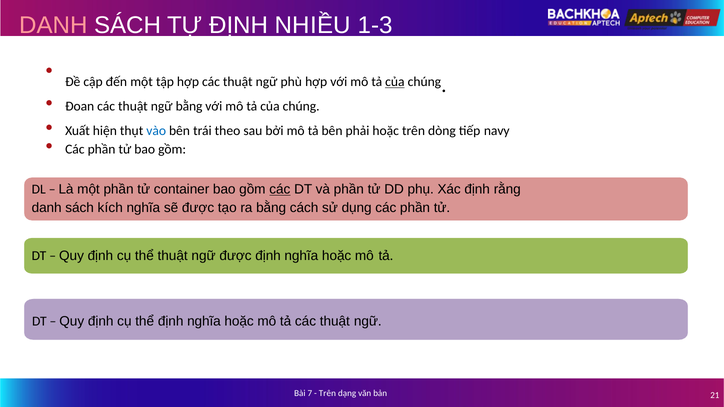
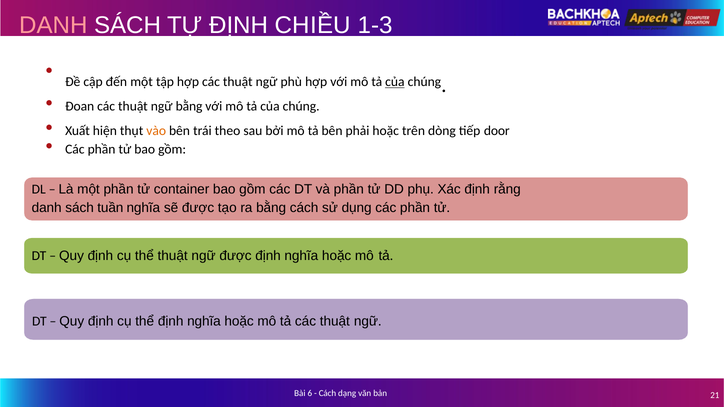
NHIỀU: NHIỀU -> CHIỀU
vào colour: blue -> orange
navy: navy -> door
các at (280, 189) underline: present -> none
kích: kích -> tuần
7: 7 -> 6
Trên at (327, 394): Trên -> Cách
